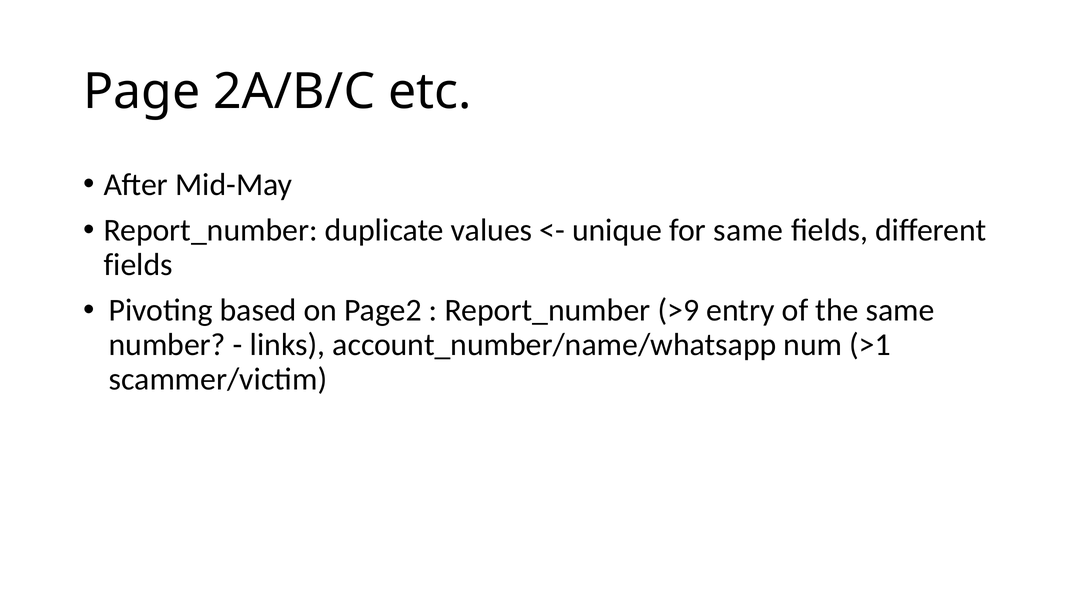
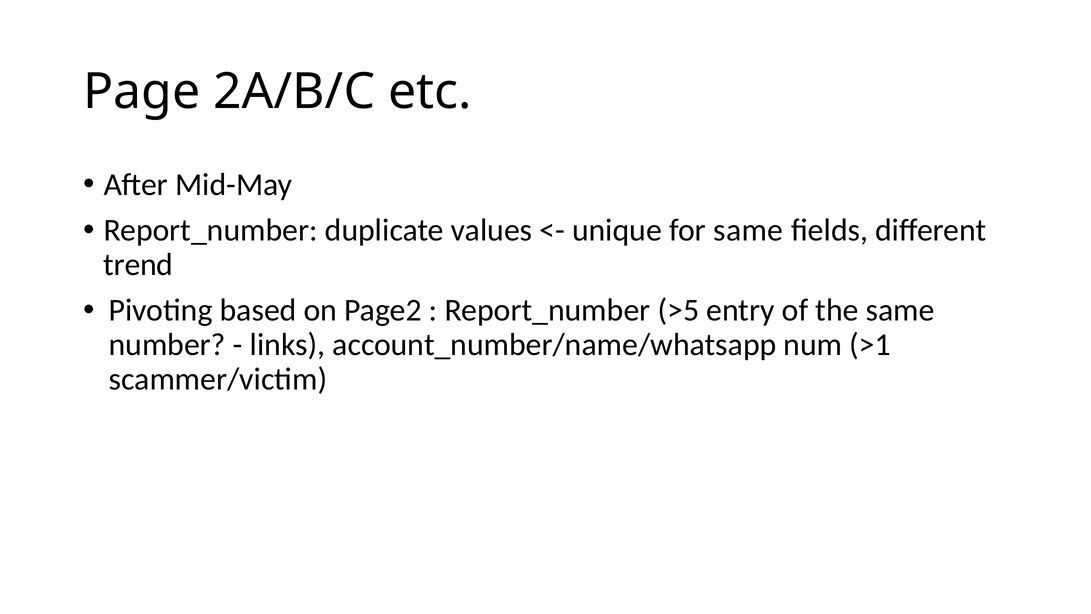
fields at (138, 265): fields -> trend
>9: >9 -> >5
